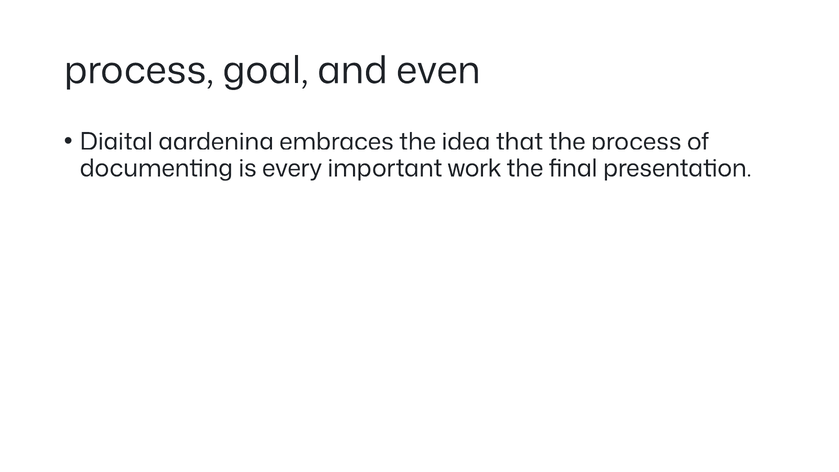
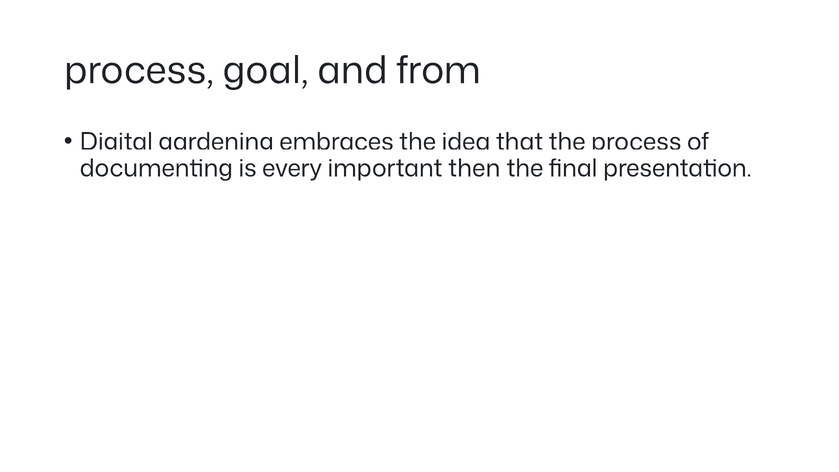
even: even -> from
work: work -> then
